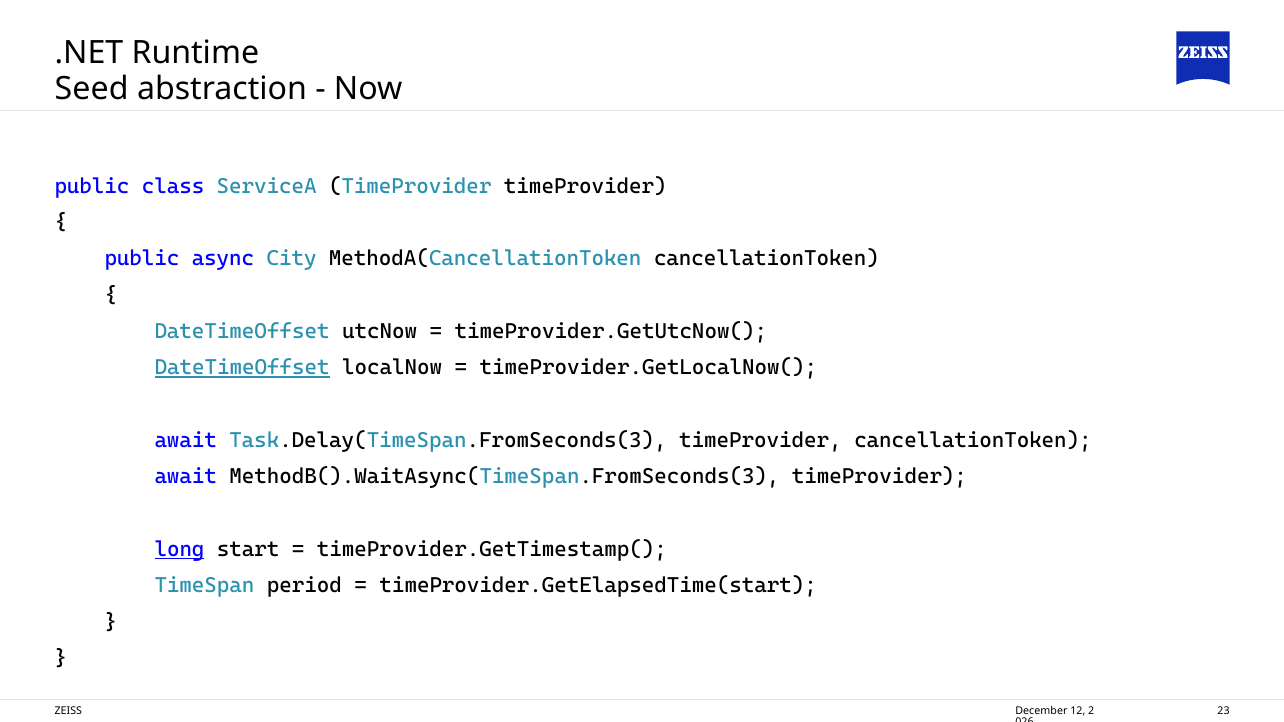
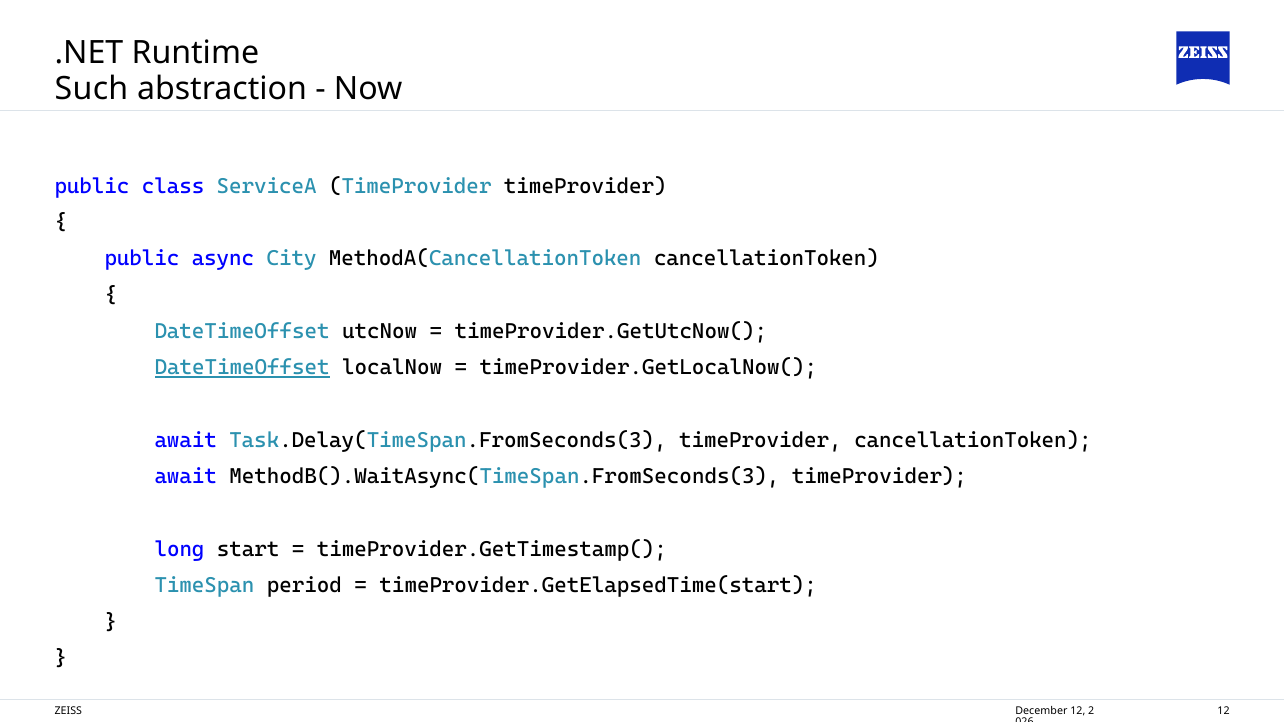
Seed: Seed -> Such
long underline: present -> none
ZEISS 23: 23 -> 12
